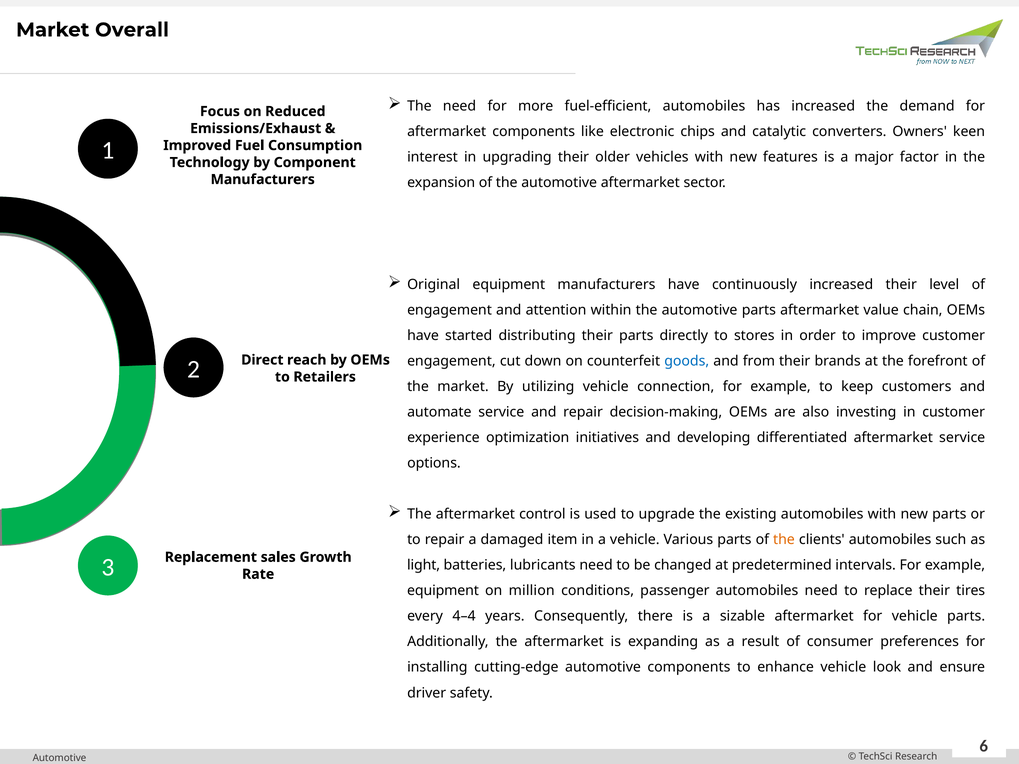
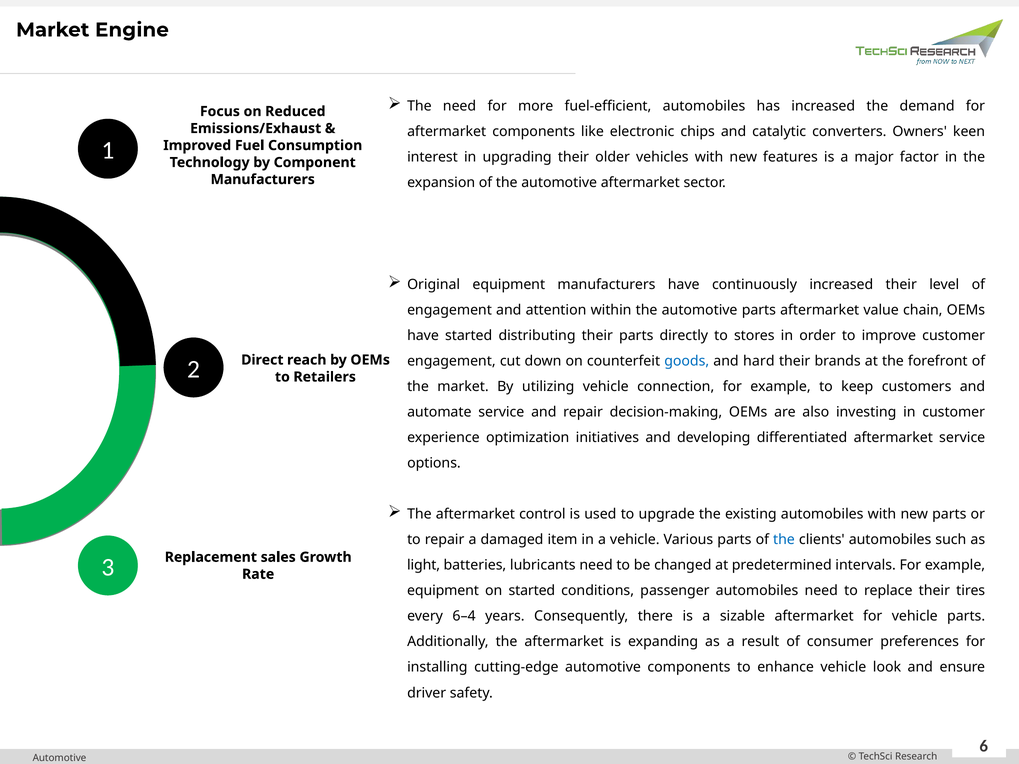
Overall: Overall -> Engine
from: from -> hard
the at (784, 540) colour: orange -> blue
on million: million -> started
4–4: 4–4 -> 6–4
